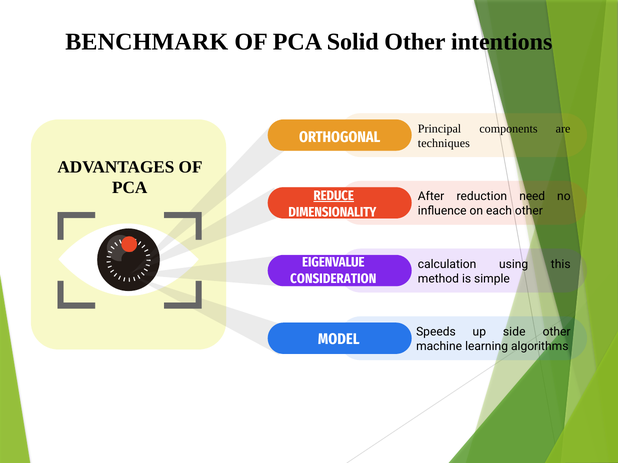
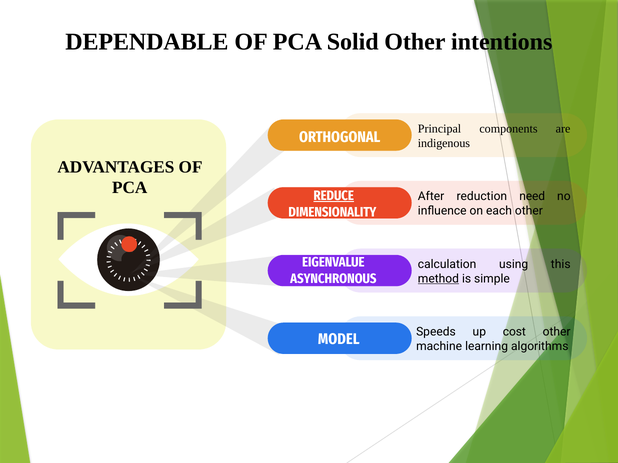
BENCHMARK: BENCHMARK -> DEPENDABLE
techniques: techniques -> indigenous
CONSIDERATION: CONSIDERATION -> ASYNCHRONOUS
method underline: none -> present
side: side -> cost
